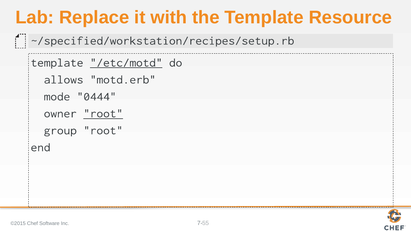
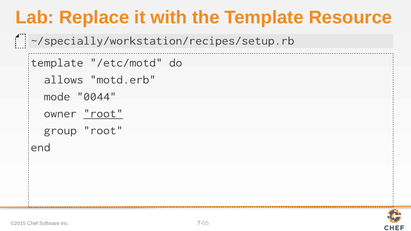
~/specified/workstation/recipes/setup.rb: ~/specified/workstation/recipes/setup.rb -> ~/specially/workstation/recipes/setup.rb
/etc/motd underline: present -> none
0444: 0444 -> 0044
